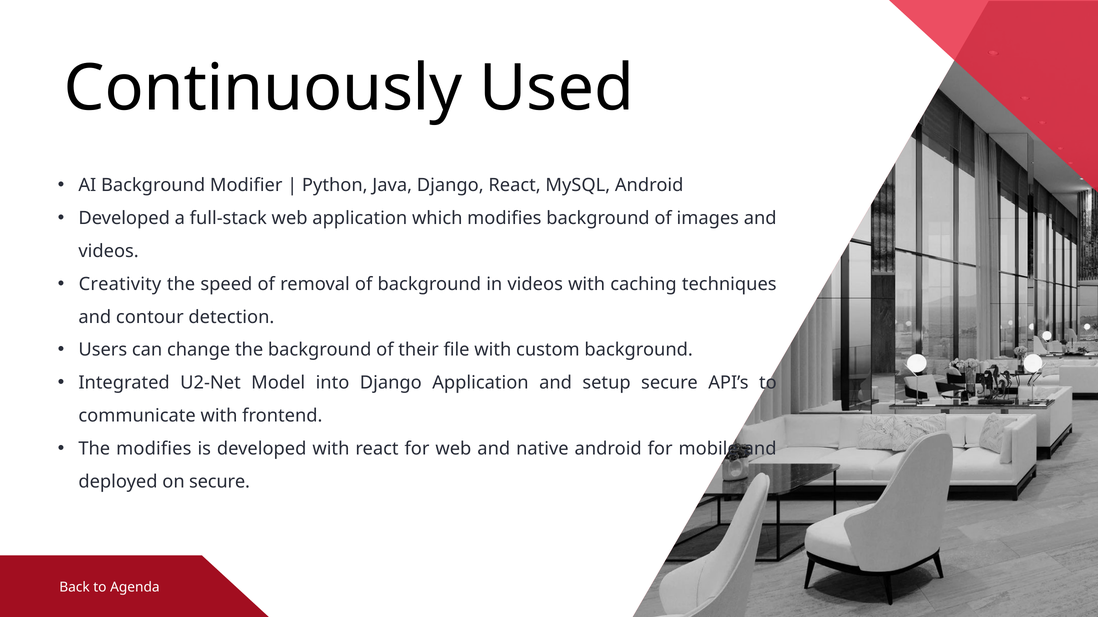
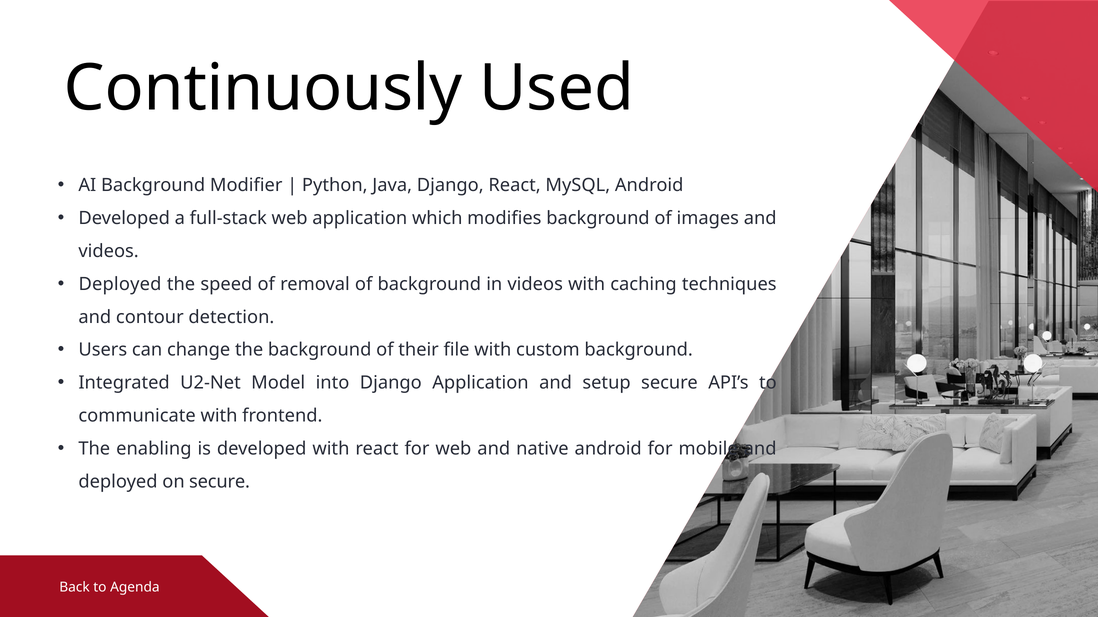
Creativity at (120, 284): Creativity -> Deployed
The modifies: modifies -> enabling
